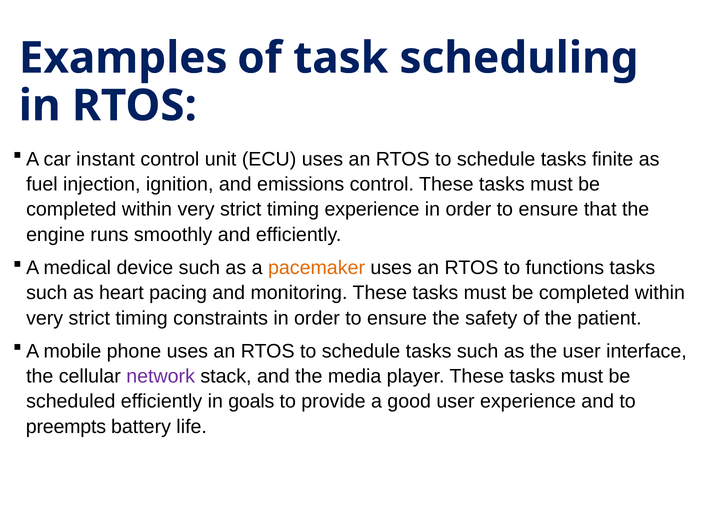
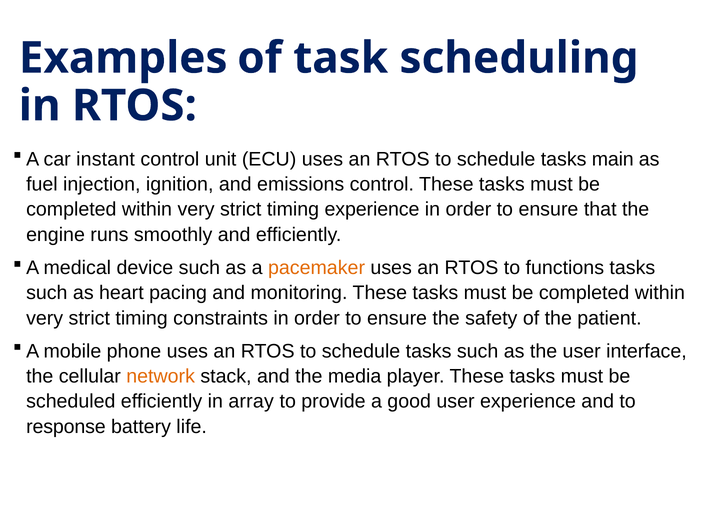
finite: finite -> main
network colour: purple -> orange
goals: goals -> array
preempts: preempts -> response
